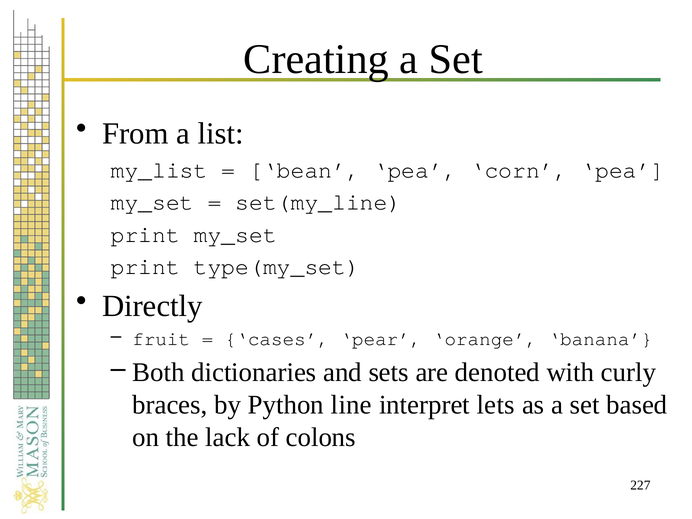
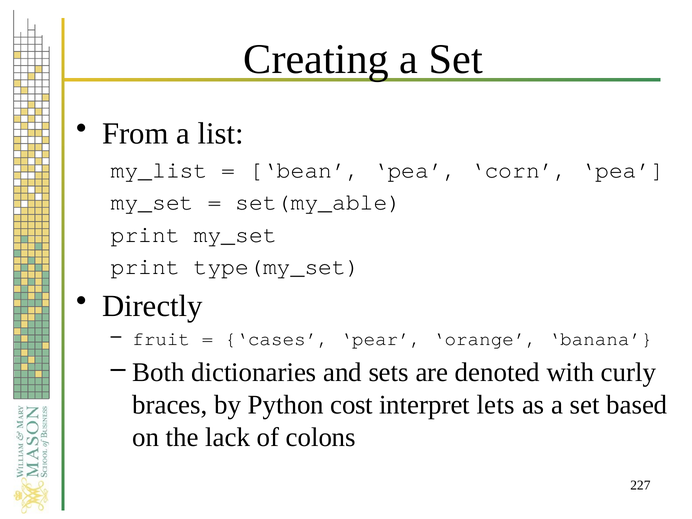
set(my_line: set(my_line -> set(my_able
line: line -> cost
